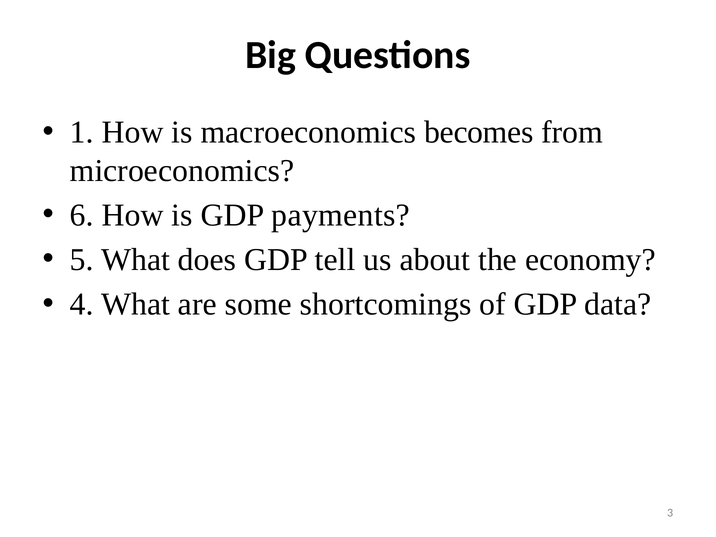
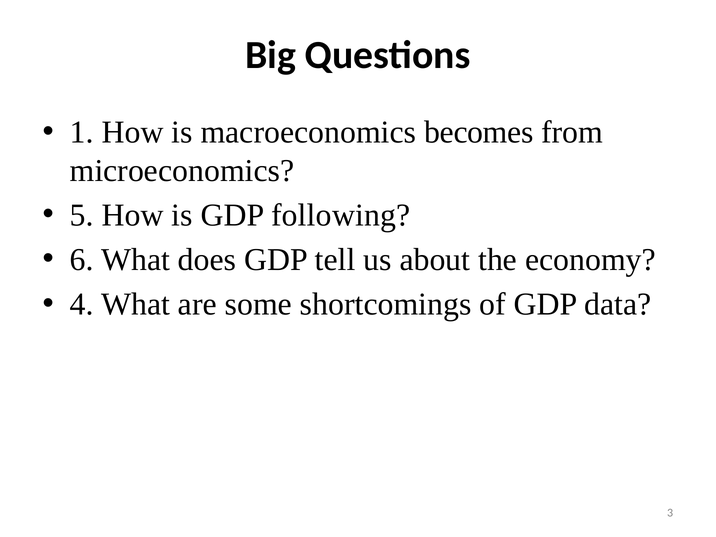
6: 6 -> 5
payments: payments -> following
5: 5 -> 6
